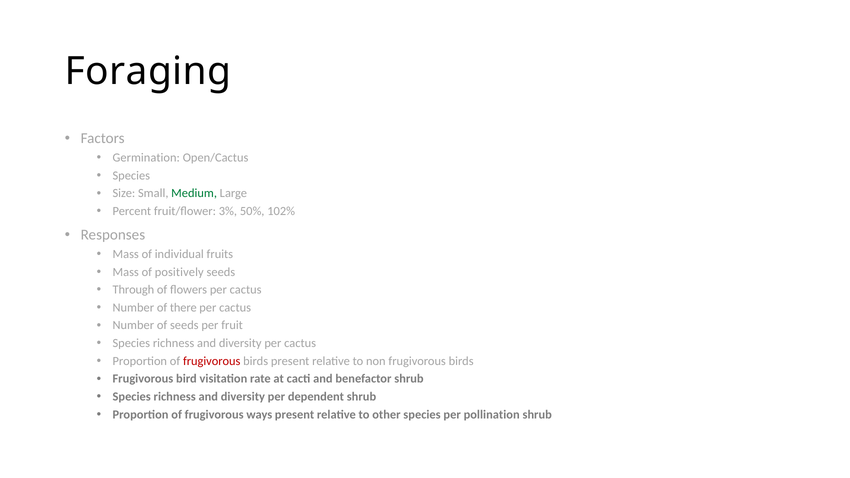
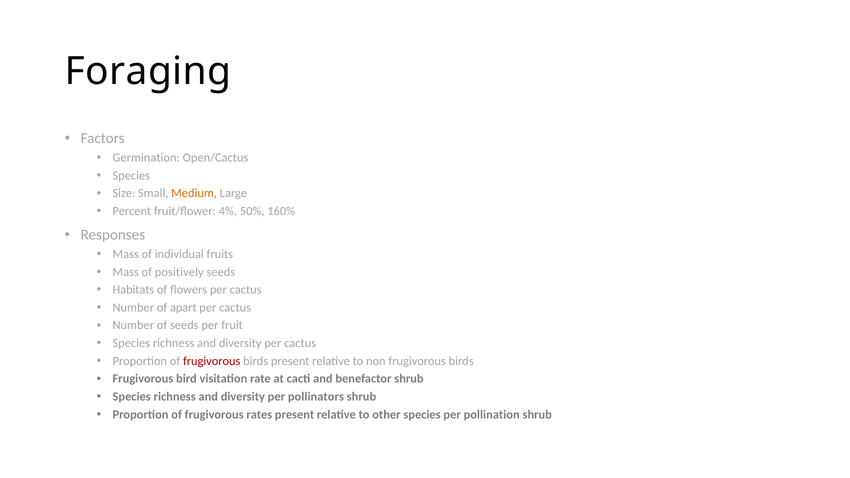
Medium colour: green -> orange
3%: 3% -> 4%
102%: 102% -> 160%
Through: Through -> Habitats
there: there -> apart
dependent: dependent -> pollinators
ways: ways -> rates
